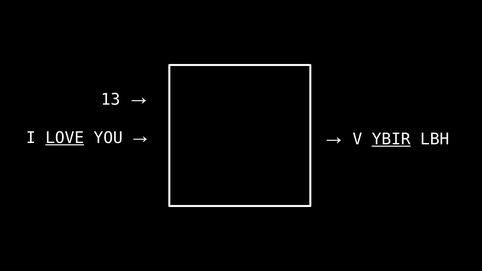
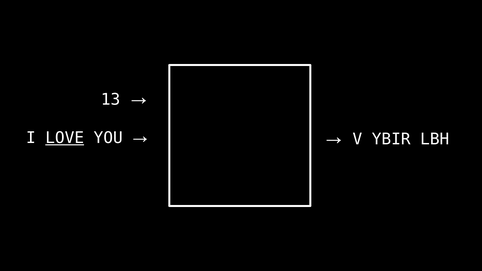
YBIR underline: present -> none
